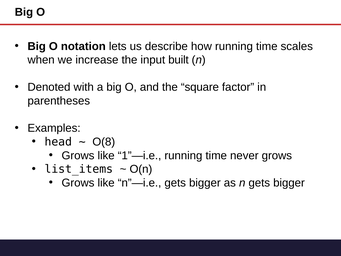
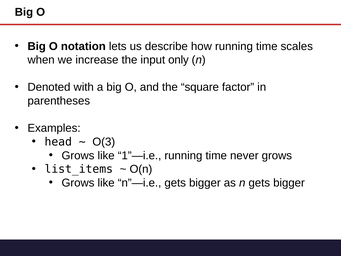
built: built -> only
O(8: O(8 -> O(3
